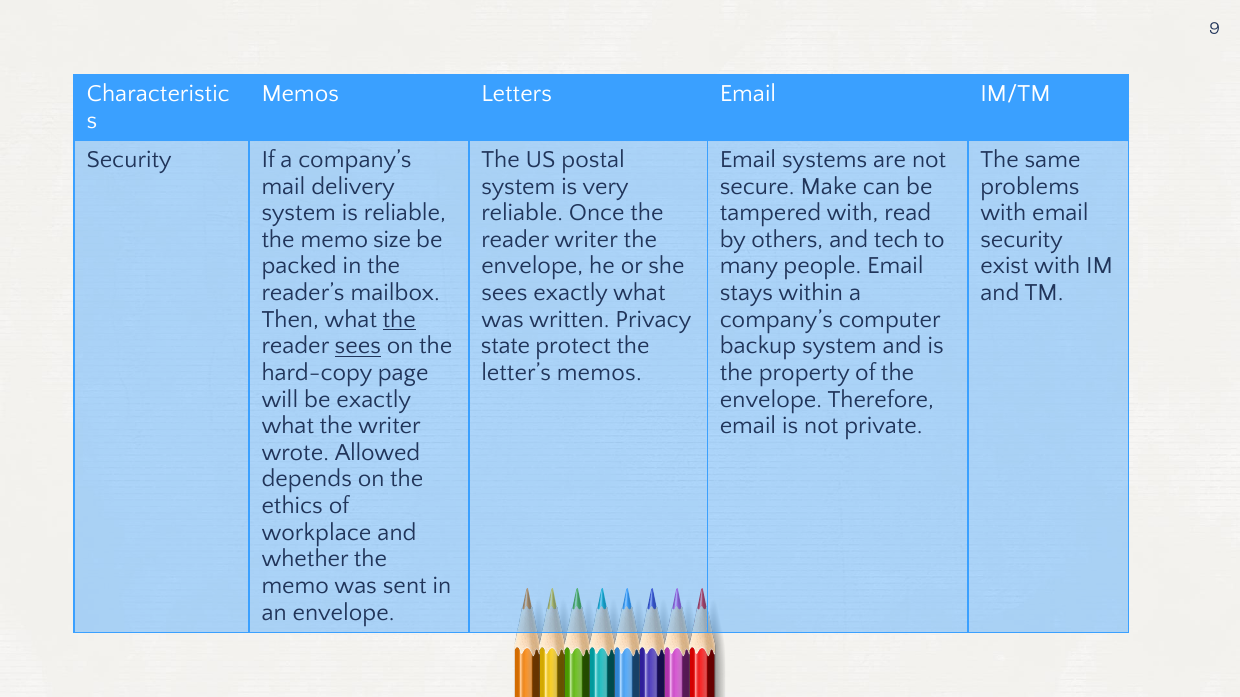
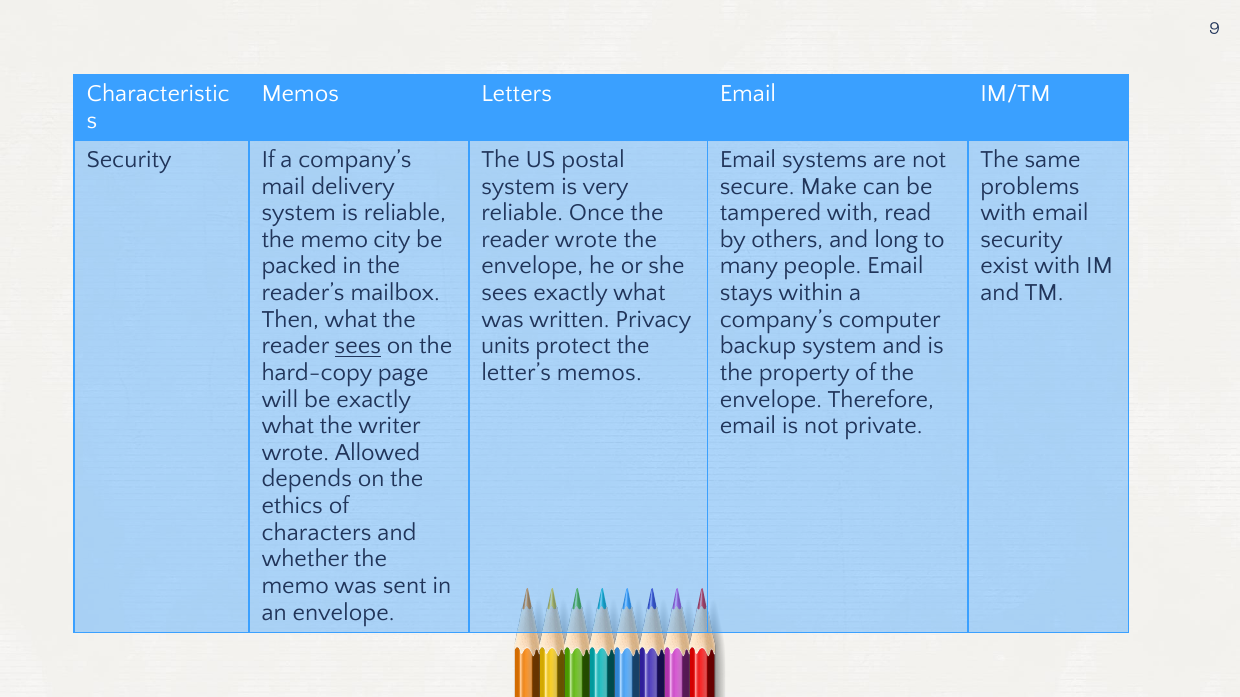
size: size -> city
reader writer: writer -> wrote
tech: tech -> long
the at (399, 319) underline: present -> none
state: state -> units
workplace: workplace -> characters
